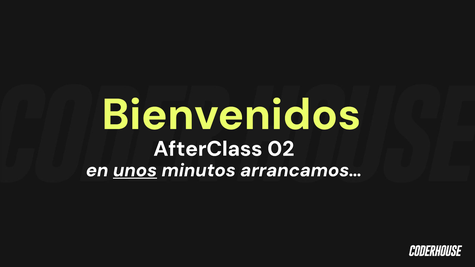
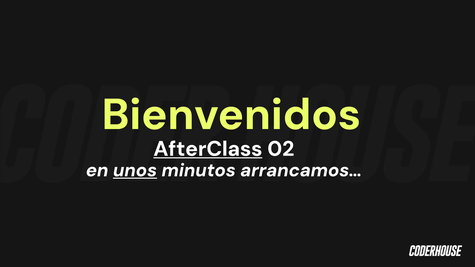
AfterClass underline: none -> present
